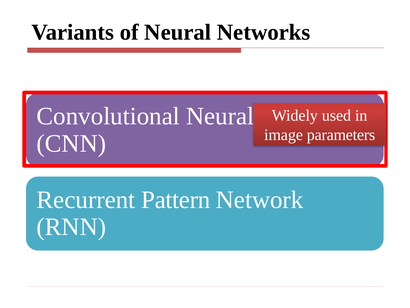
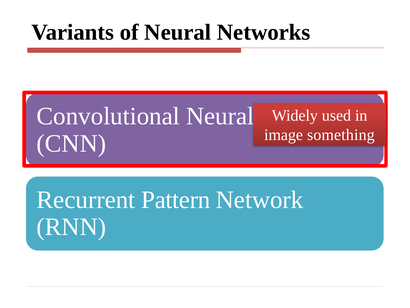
parameters: parameters -> something
